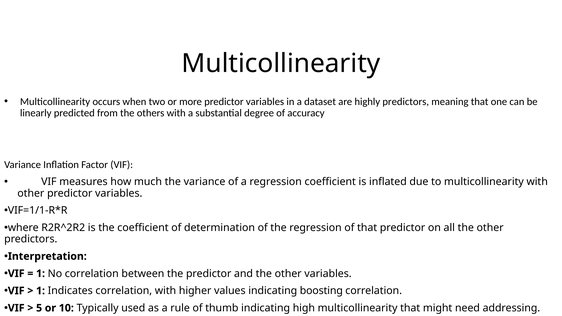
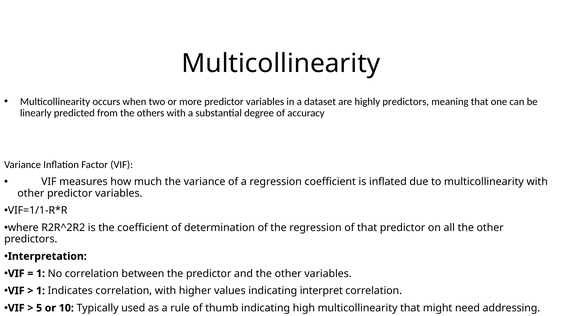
boosting: boosting -> interpret
